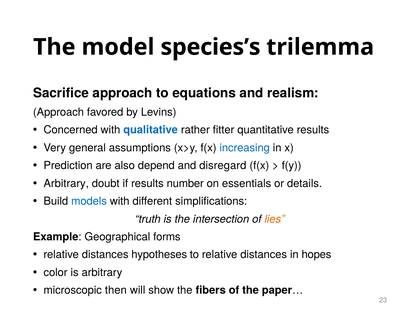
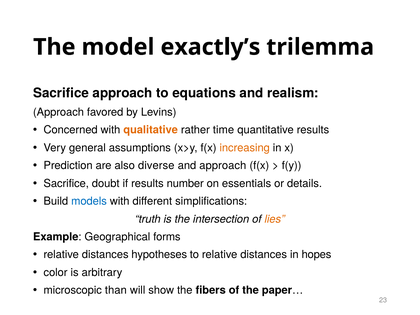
species’s: species’s -> exactly’s
qualitative colour: blue -> orange
fitter: fitter -> time
increasing colour: blue -> orange
depend: depend -> diverse
and disregard: disregard -> approach
Arbitrary at (66, 183): Arbitrary -> Sacrifice
then: then -> than
